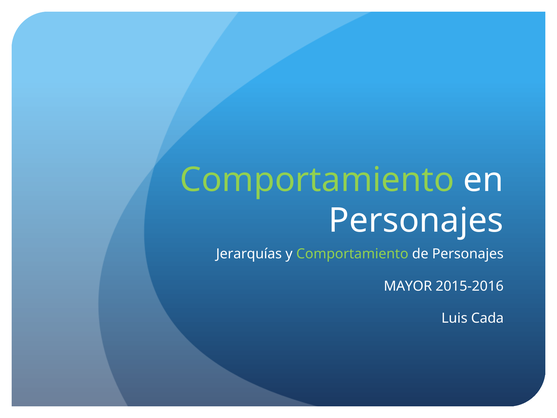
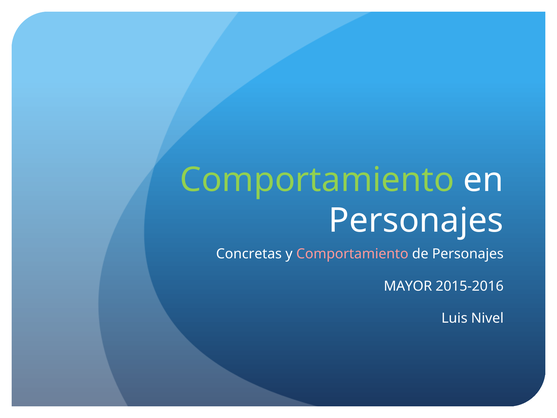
Jerarquías: Jerarquías -> Concretas
Comportamiento at (352, 254) colour: light green -> pink
Cada: Cada -> Nivel
